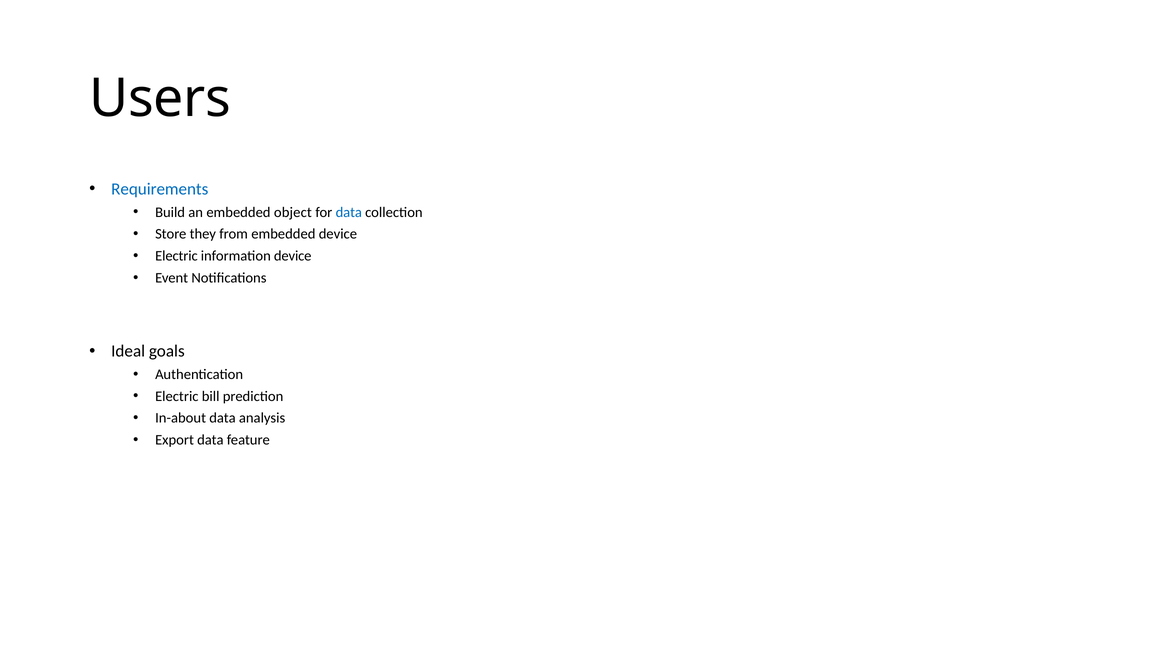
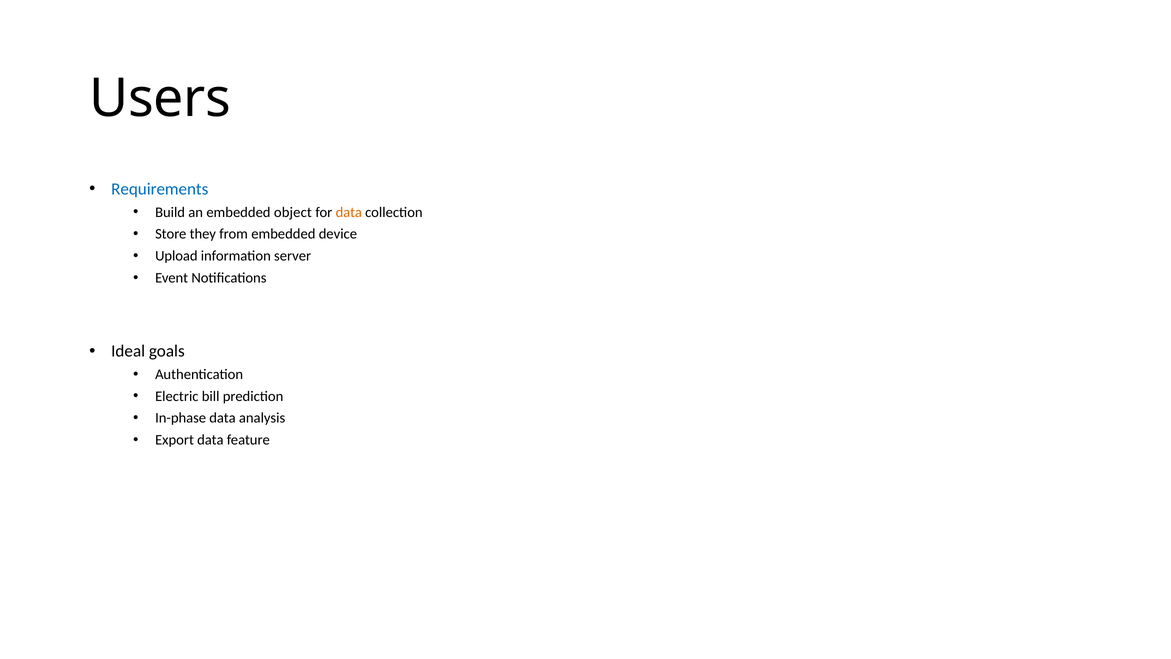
data at (349, 212) colour: blue -> orange
Electric at (176, 256): Electric -> Upload
information device: device -> server
In-about: In-about -> In-phase
